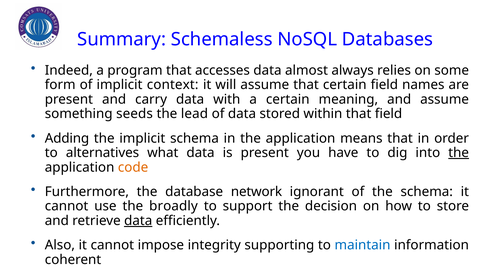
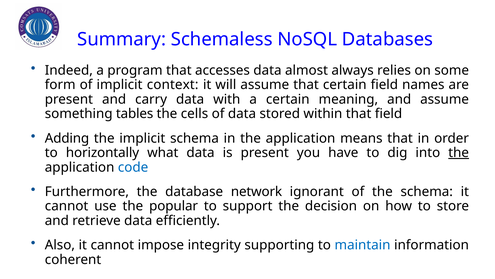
seeds: seeds -> tables
lead: lead -> cells
alternatives: alternatives -> horizontally
code colour: orange -> blue
broadly: broadly -> popular
data at (138, 220) underline: present -> none
